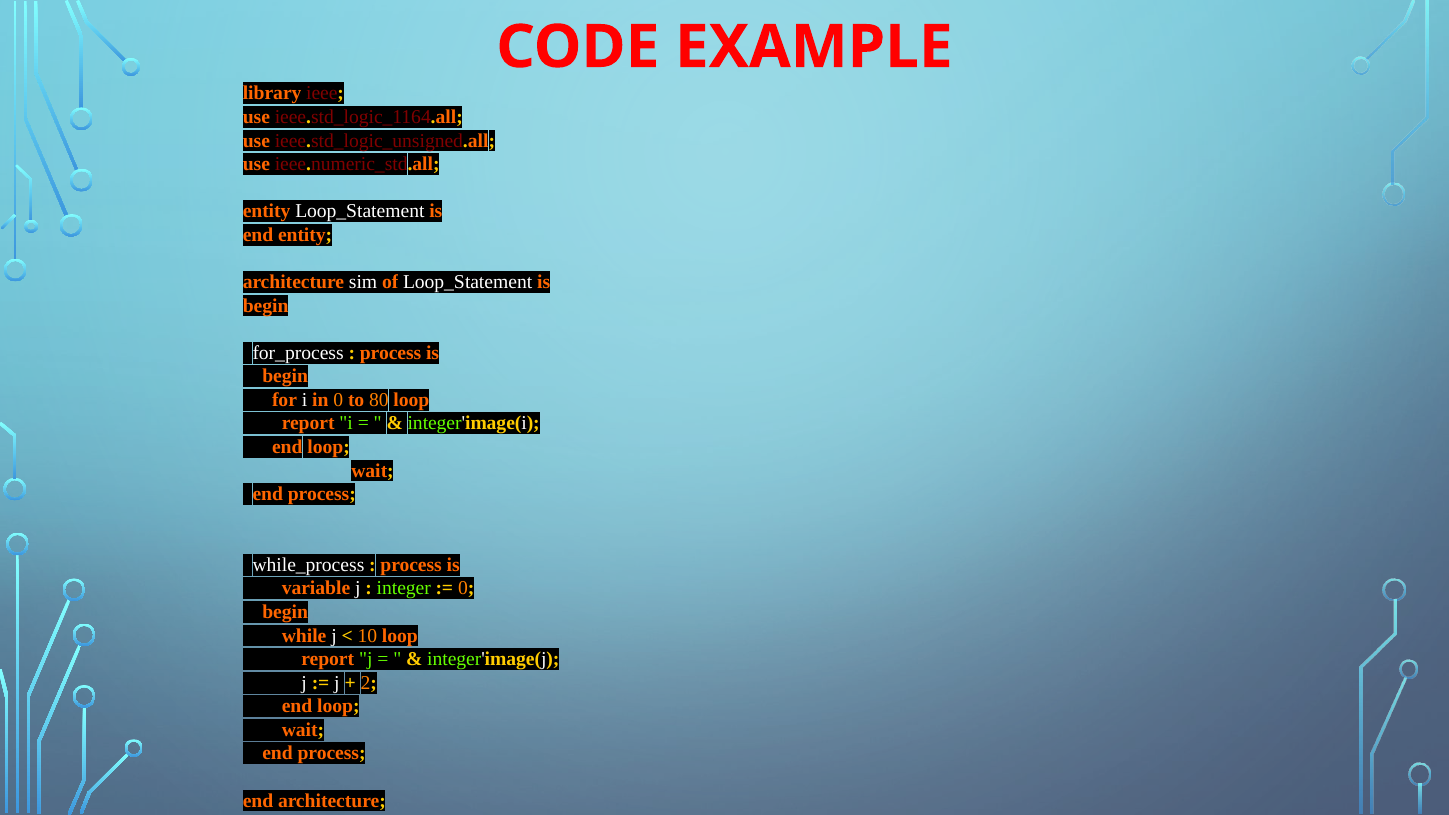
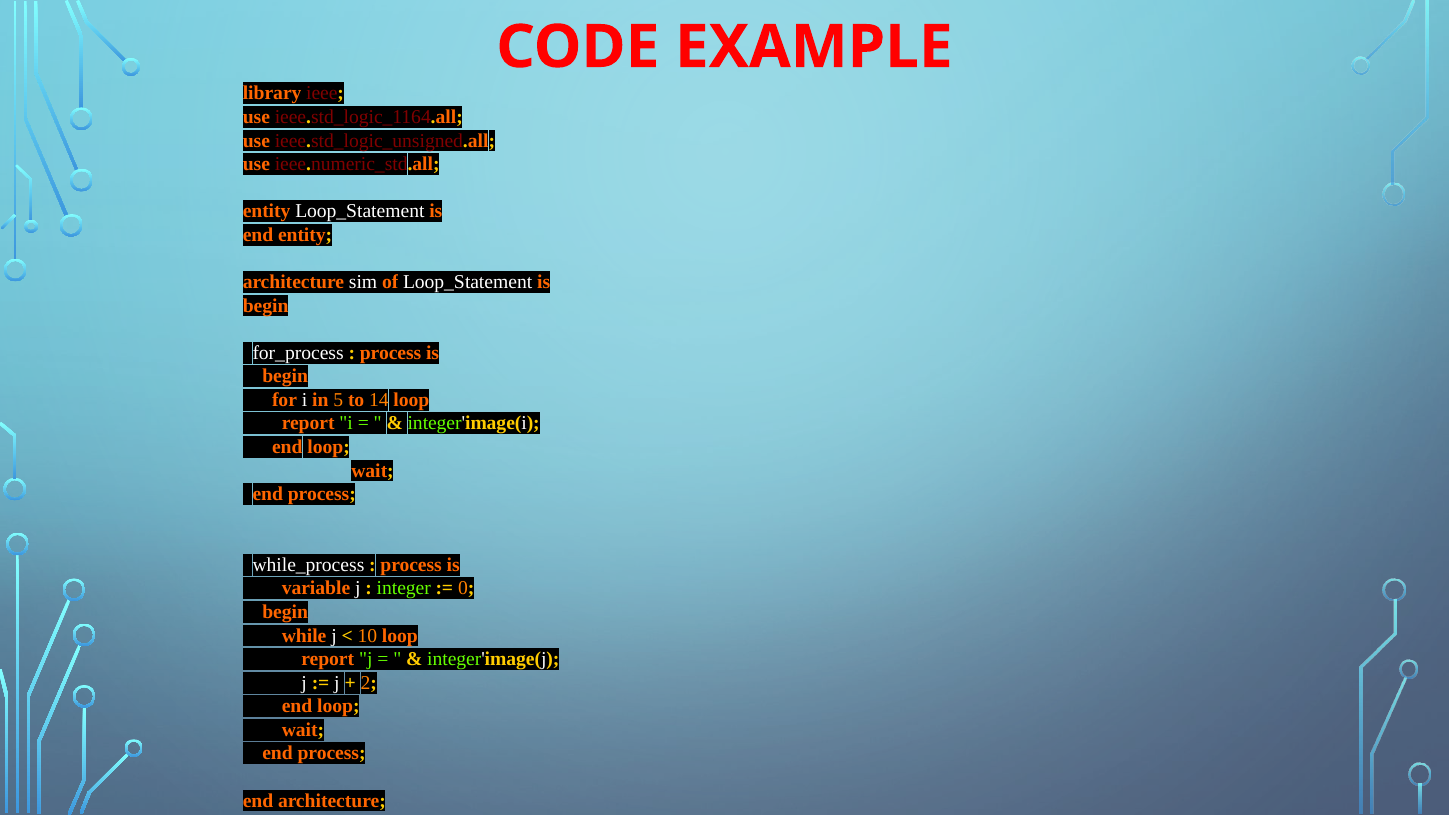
in 0: 0 -> 5
80: 80 -> 14
